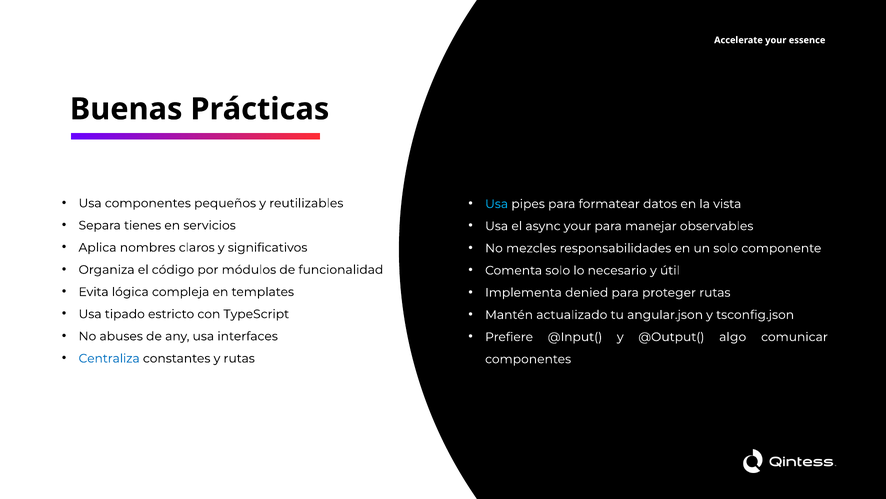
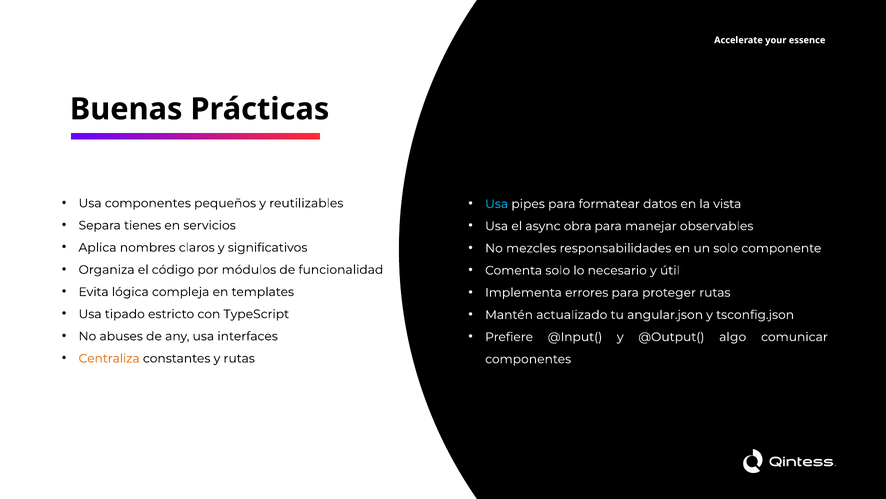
async your: your -> obra
denied: denied -> errores
Centraliza colour: blue -> orange
